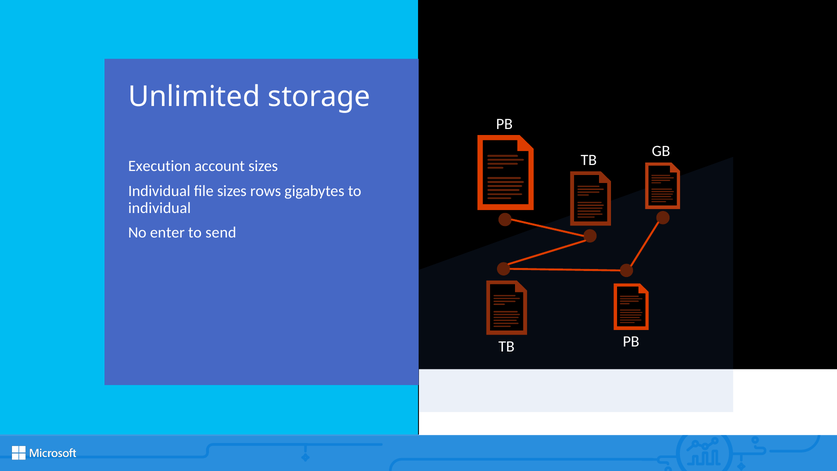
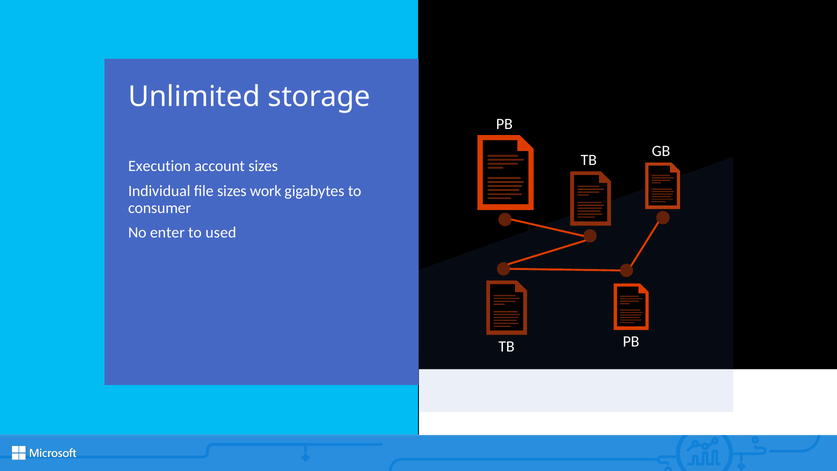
rows: rows -> work
individual at (160, 208): individual -> consumer
send: send -> used
